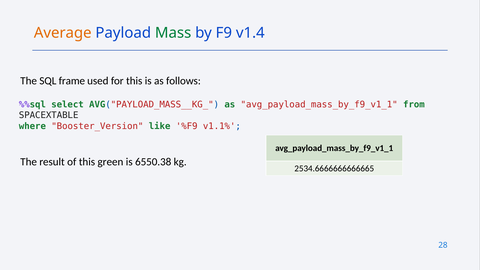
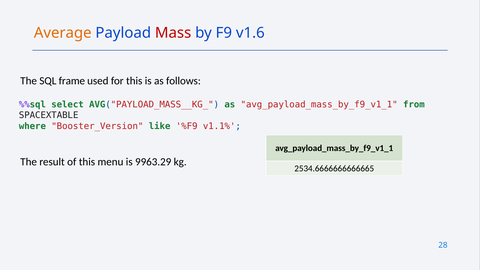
Mass colour: green -> red
v1.4: v1.4 -> v1.6
green: green -> menu
6550.38: 6550.38 -> 9963.29
